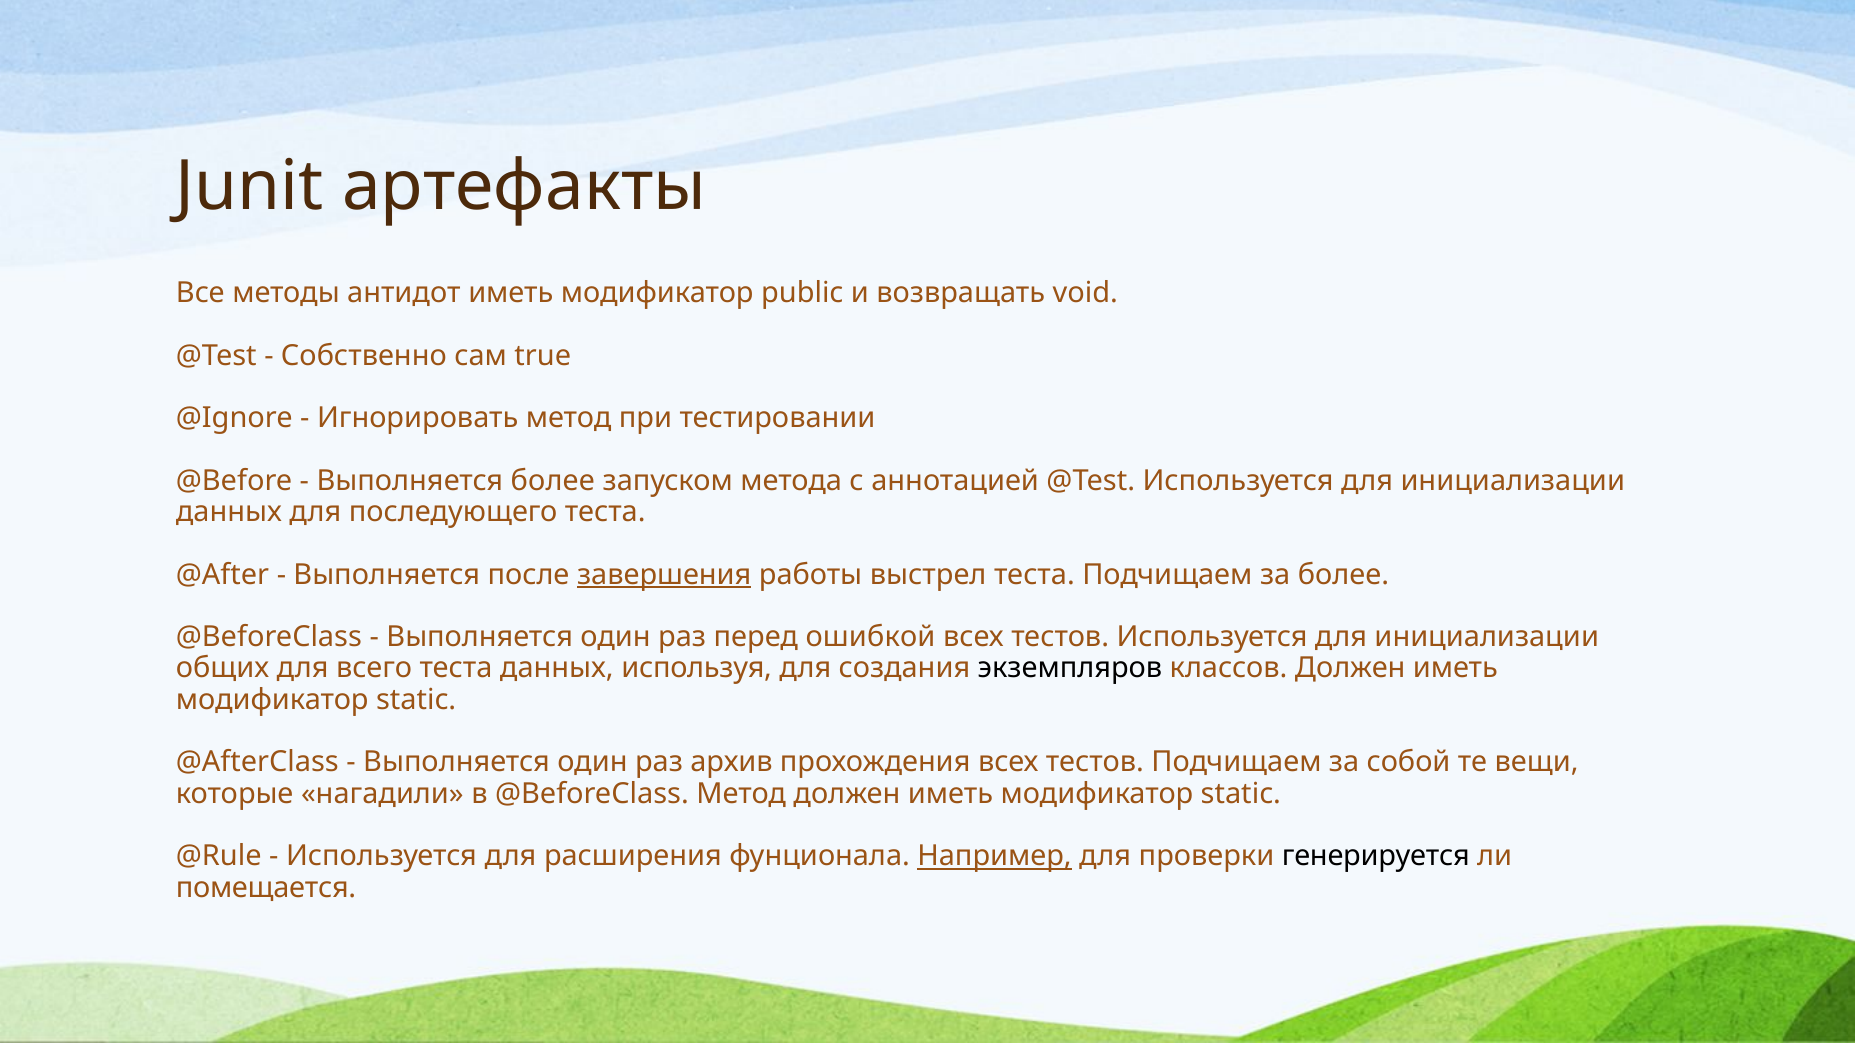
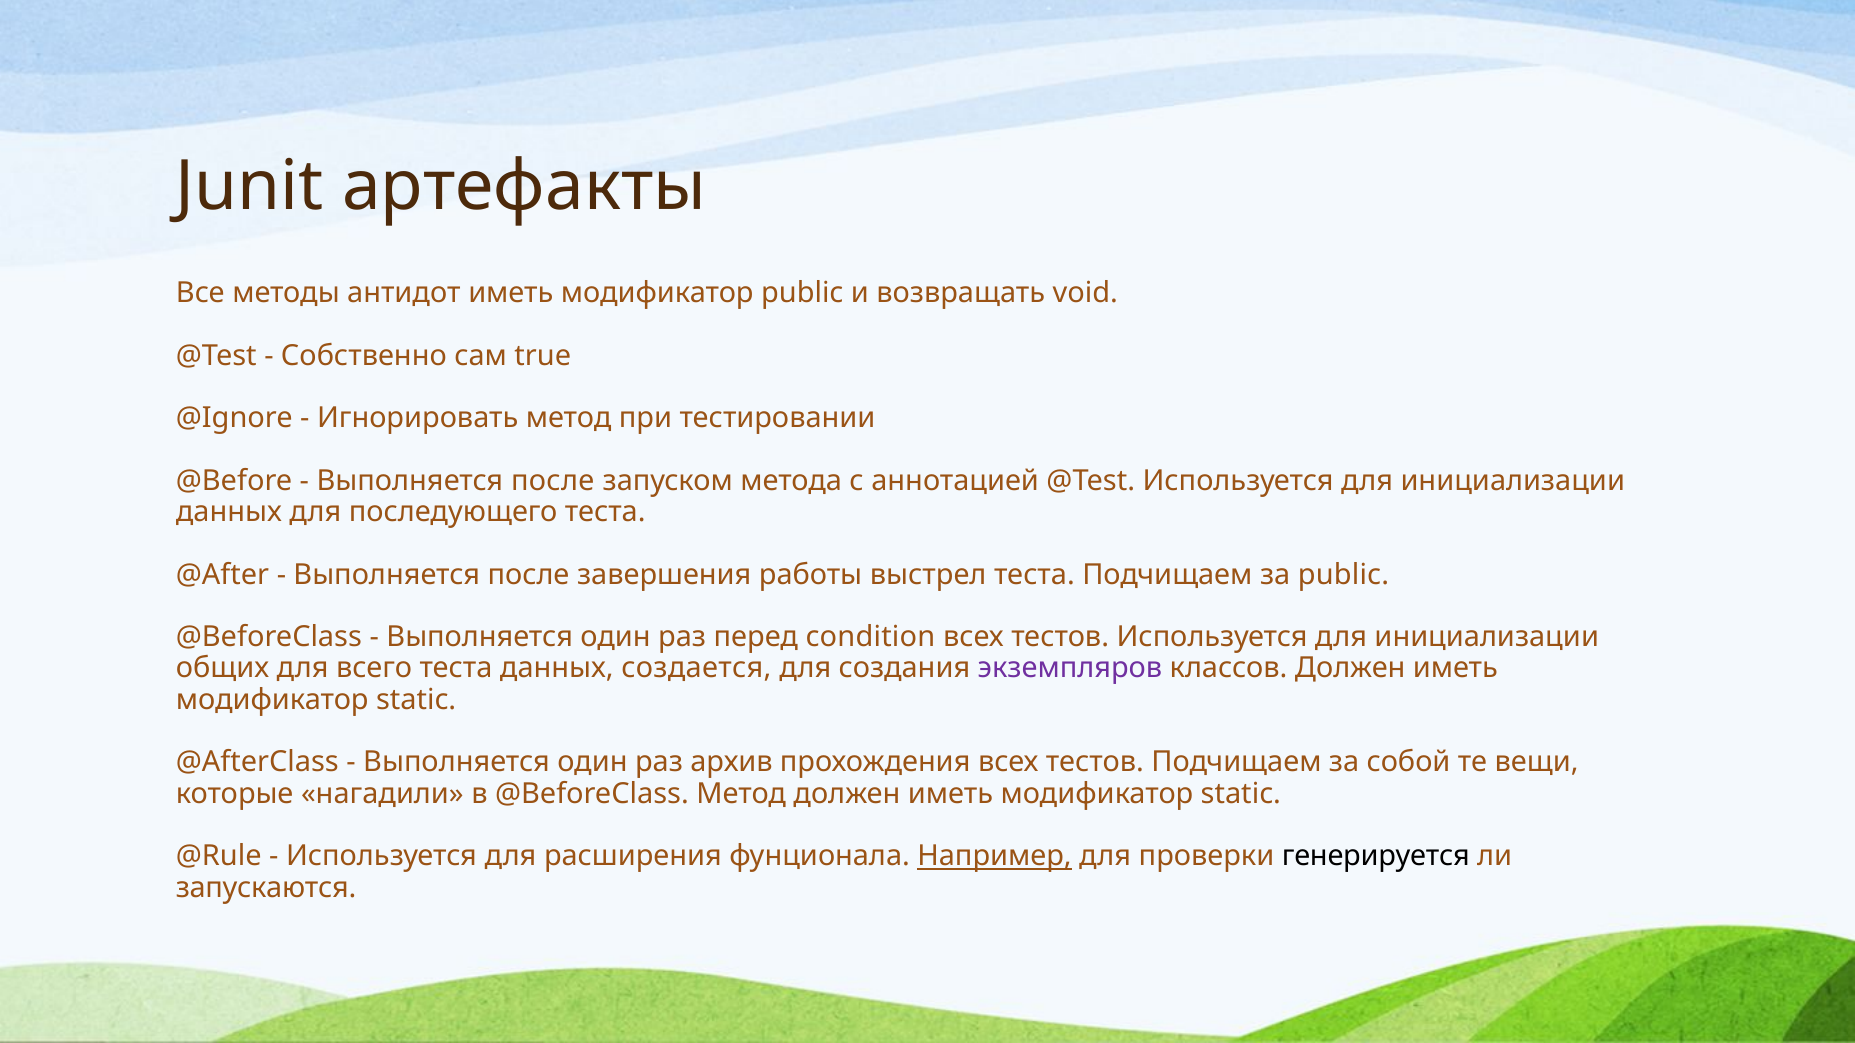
более at (553, 481): более -> после
завершения underline: present -> none
за более: более -> public
ошибкой: ошибкой -> condition
используя: используя -> создается
экземпляров colour: black -> purple
помещается: помещается -> запускаются
